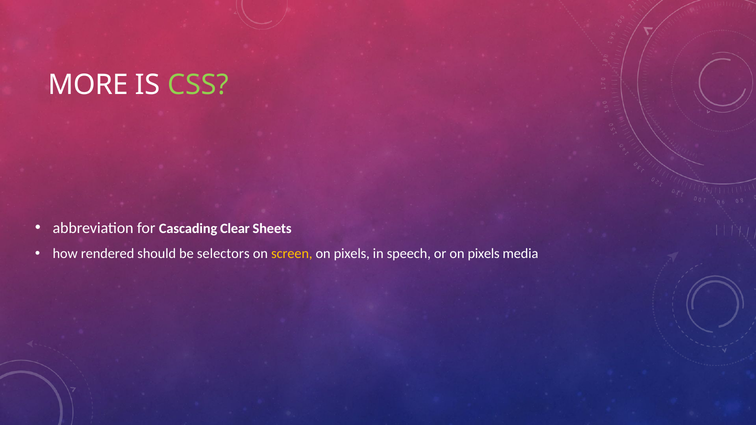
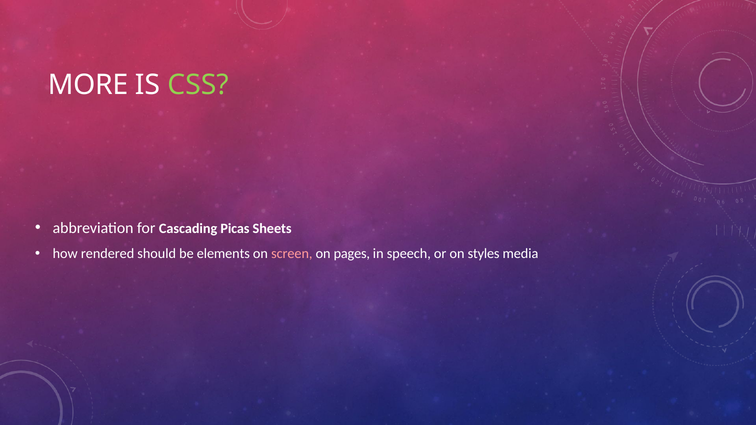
Clear: Clear -> Picas
selectors: selectors -> elements
screen colour: yellow -> pink
pixels at (352, 254): pixels -> pages
or on pixels: pixels -> styles
